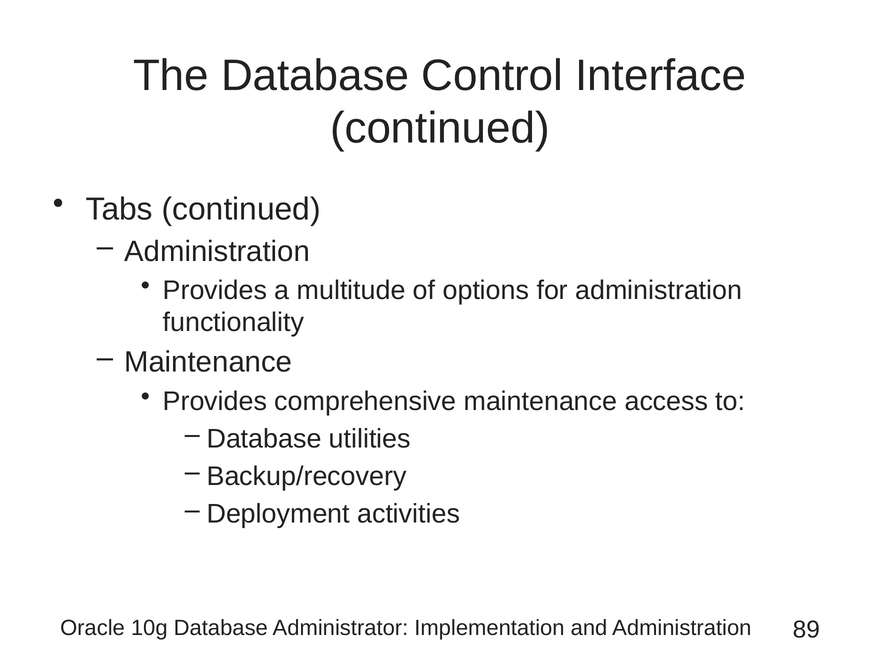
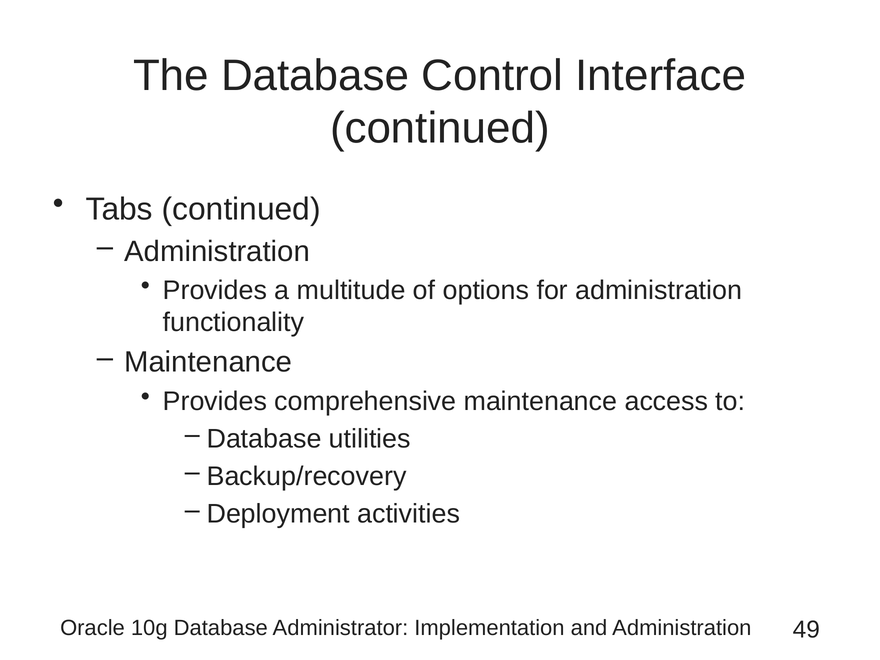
89: 89 -> 49
